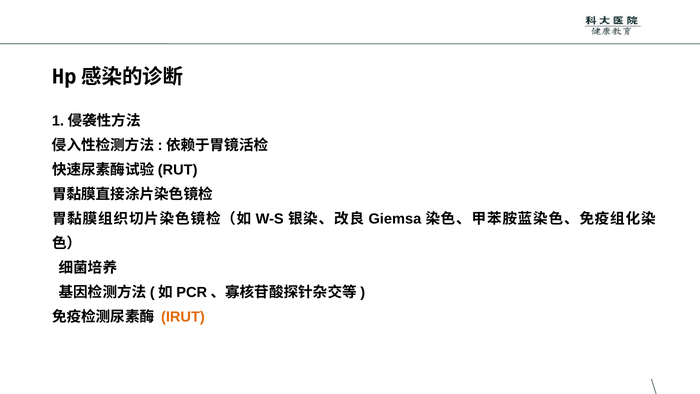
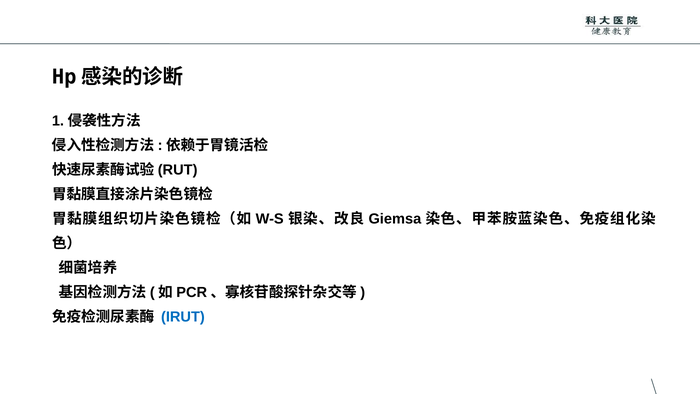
IRUT colour: orange -> blue
